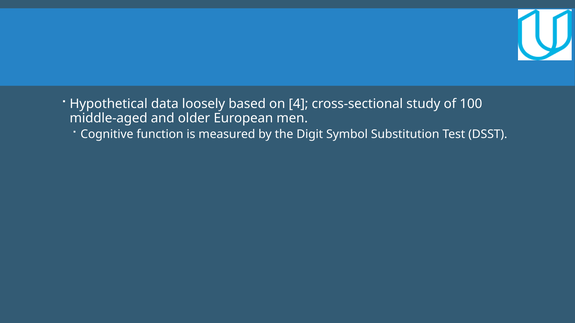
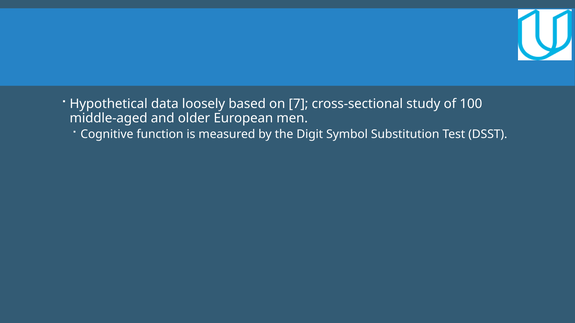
4: 4 -> 7
